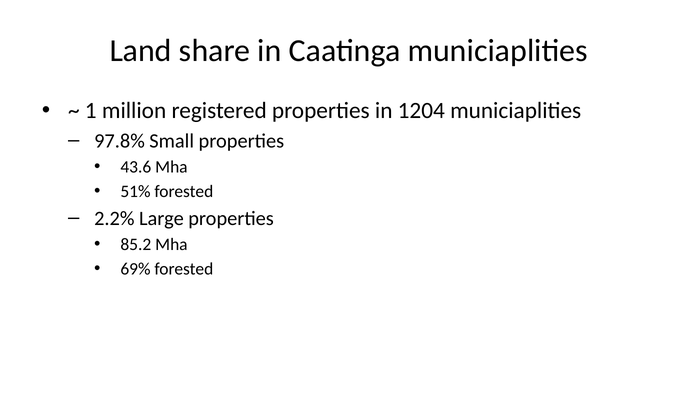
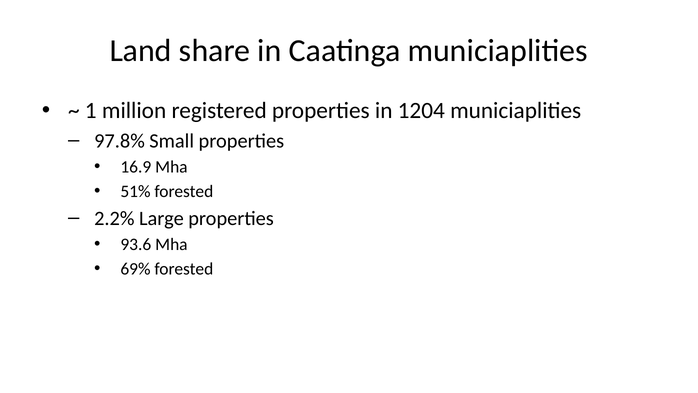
43.6: 43.6 -> 16.9
85.2: 85.2 -> 93.6
